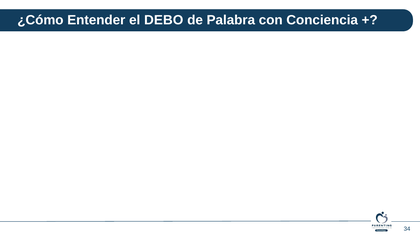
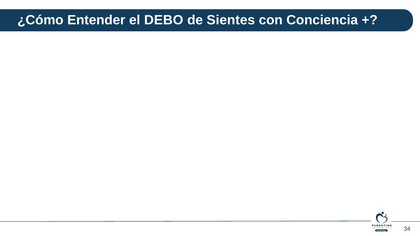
Palabra: Palabra -> Sientes
